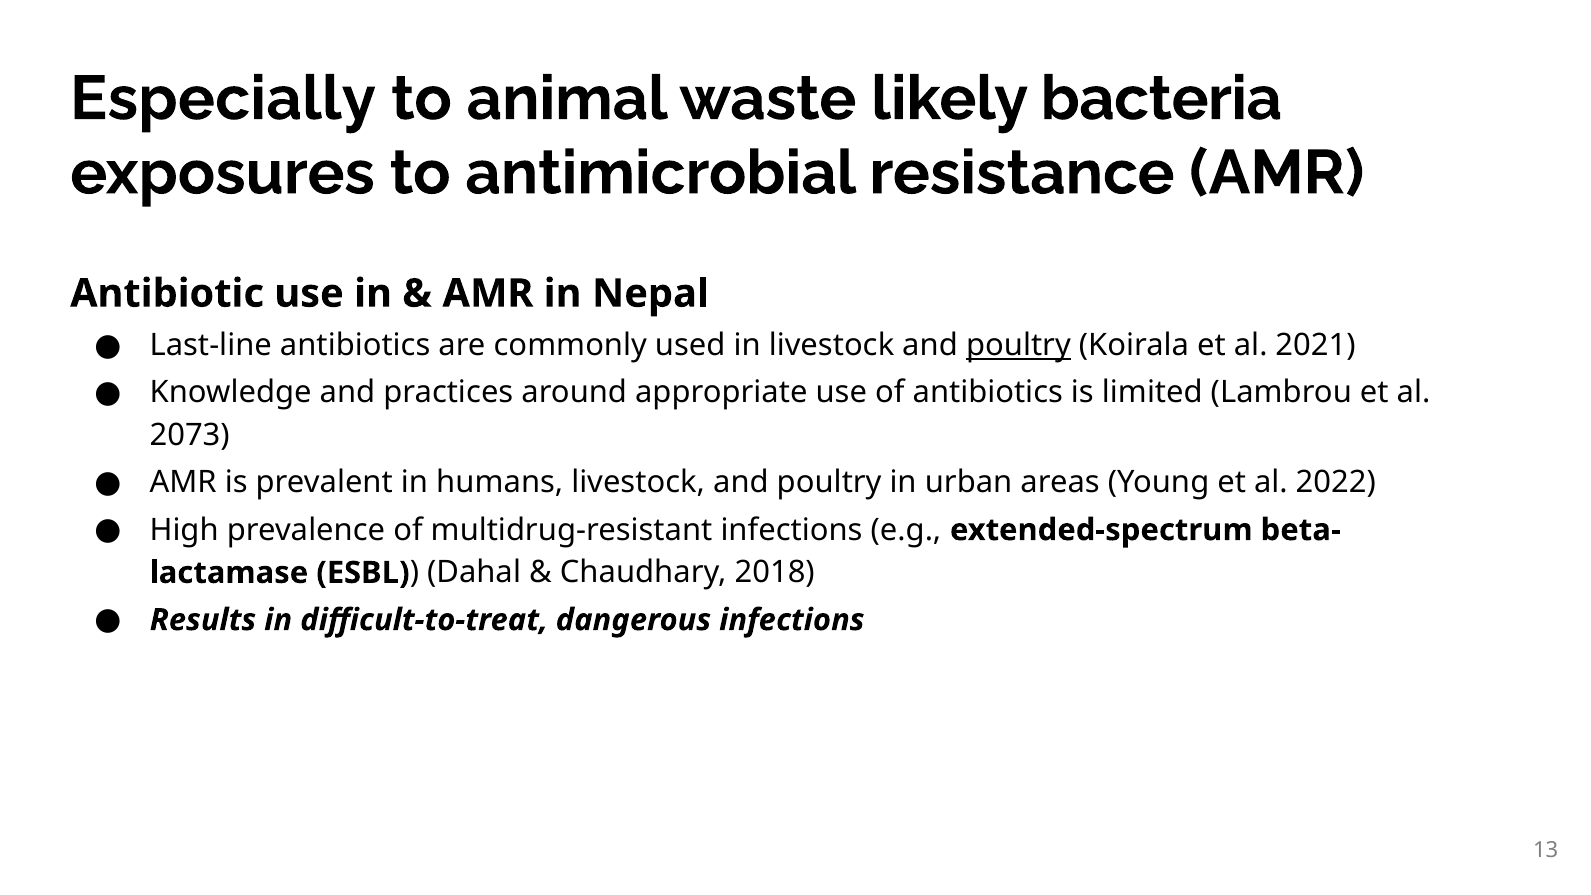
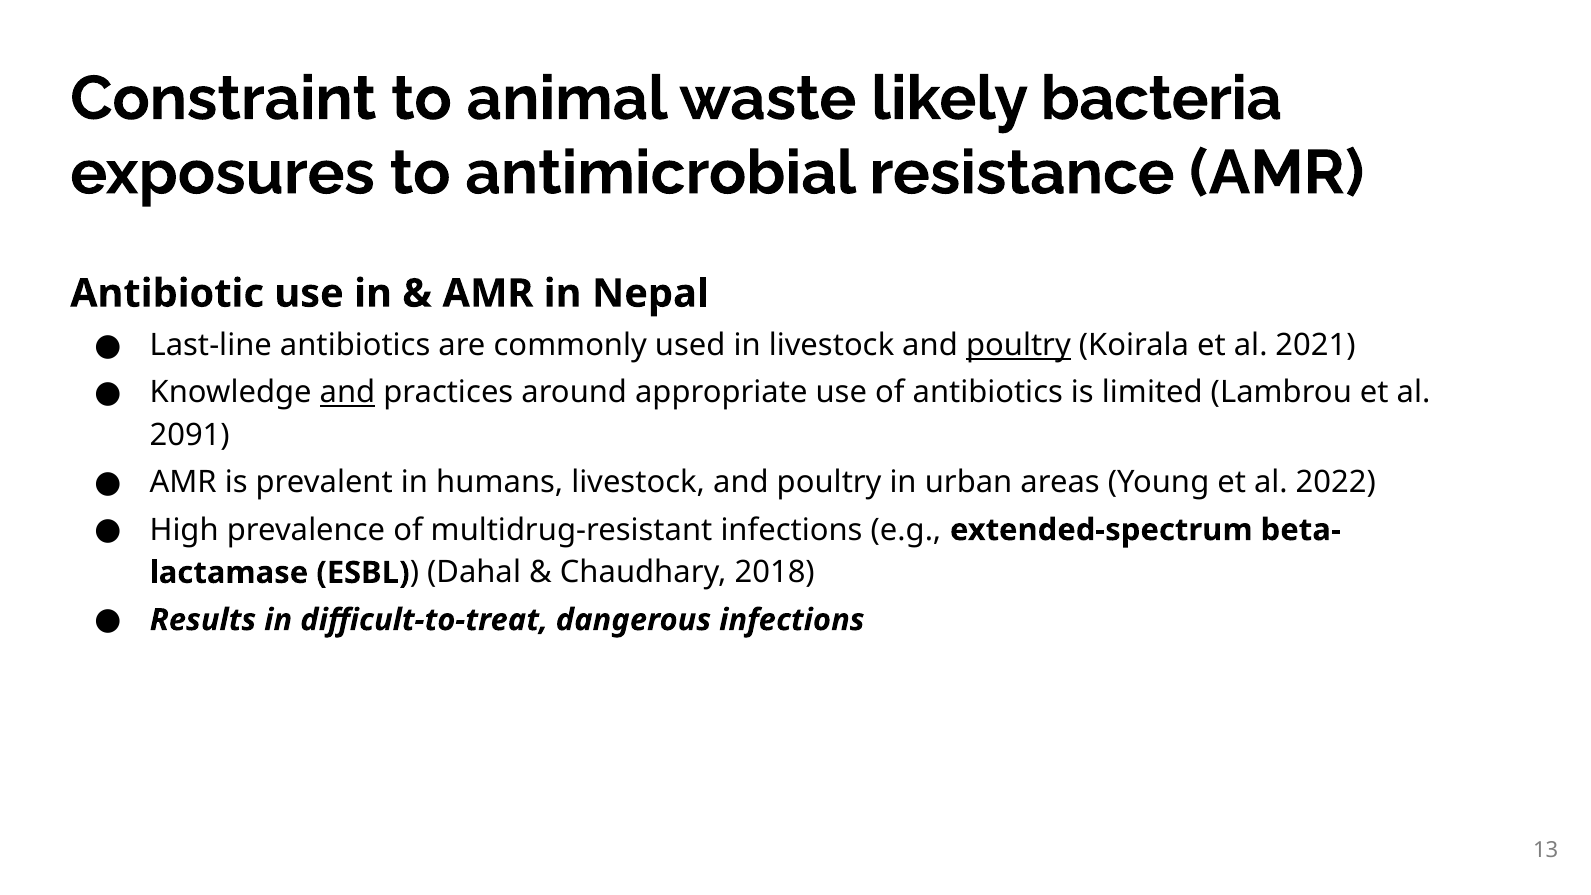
Especially: Especially -> Constraint
and at (347, 393) underline: none -> present
2073: 2073 -> 2091
